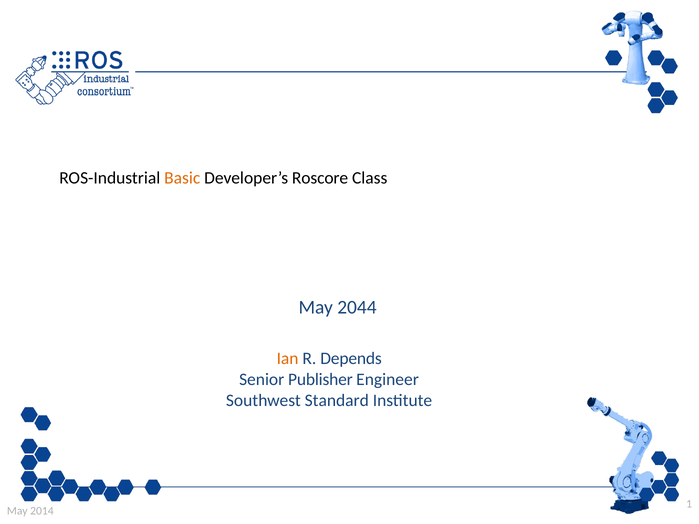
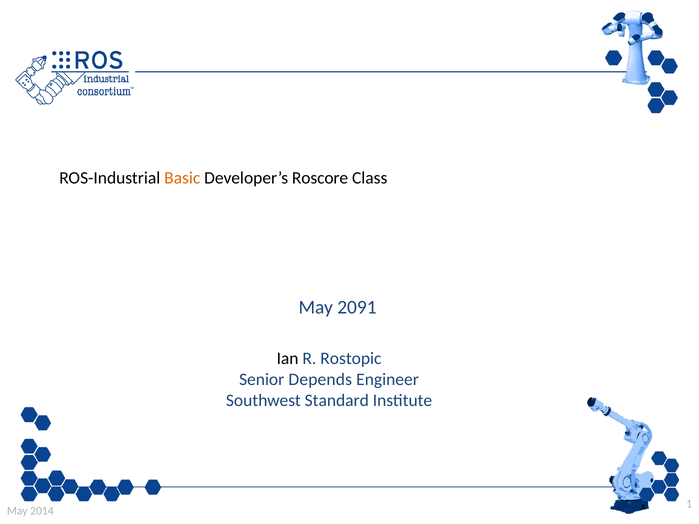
2044: 2044 -> 2091
Ian colour: orange -> black
Depends: Depends -> Rostopic
Publisher: Publisher -> Depends
